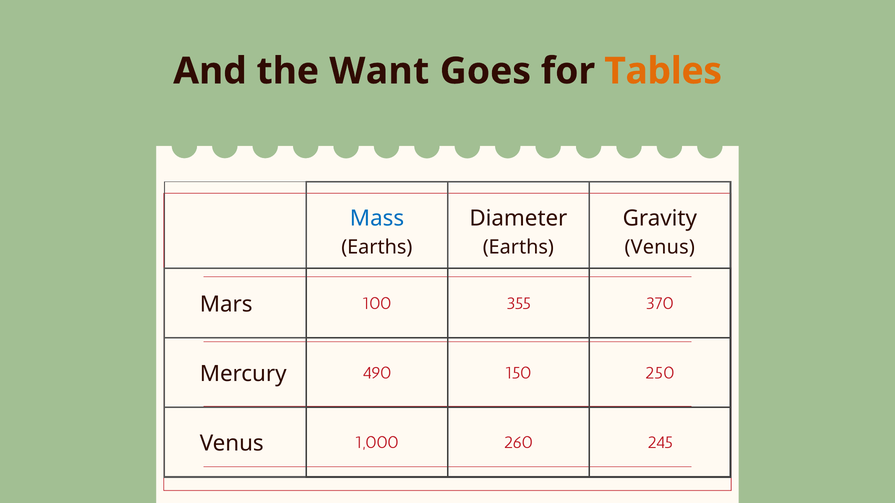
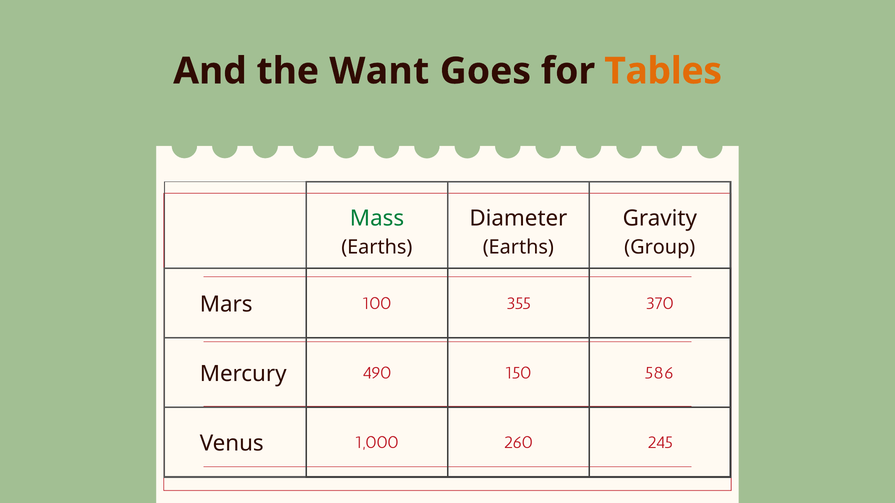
Mass colour: blue -> green
Venus at (660, 247): Venus -> Group
250: 250 -> 586
